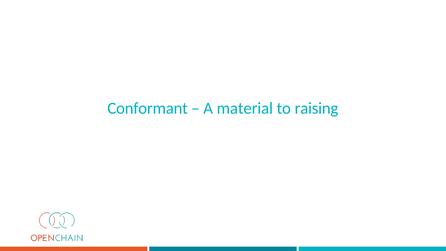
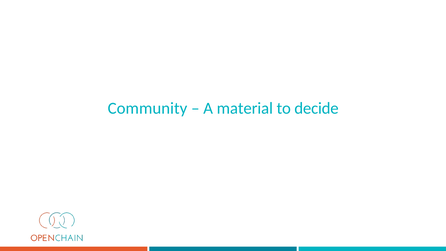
Conformant: Conformant -> Community
raising: raising -> decide
